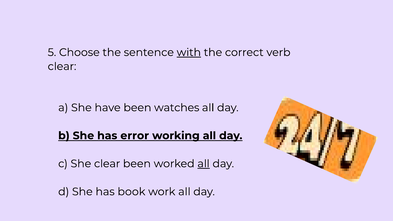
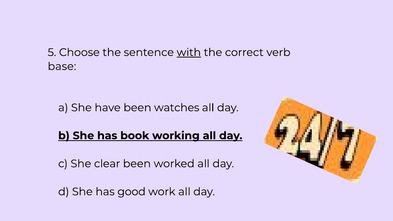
clear at (62, 66): clear -> base
error: error -> book
all at (204, 164) underline: present -> none
book: book -> good
